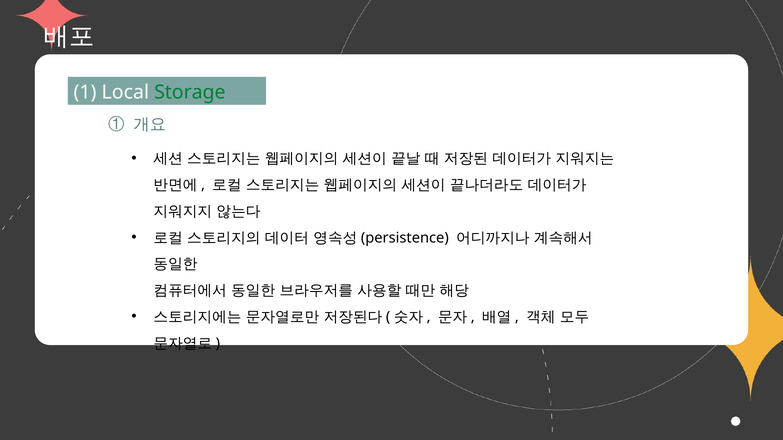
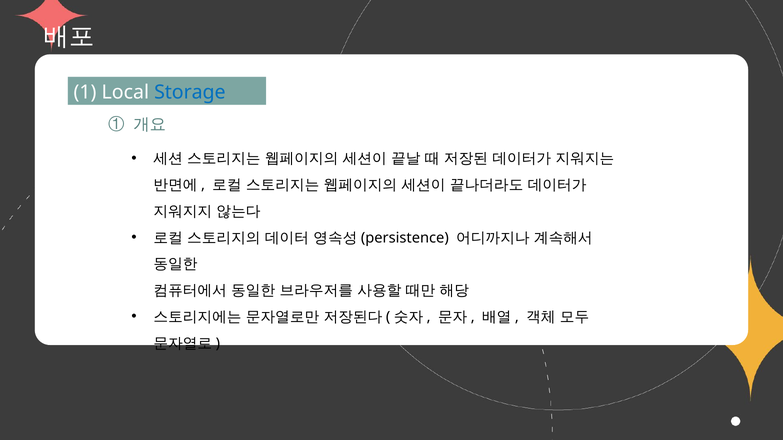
Storage colour: green -> blue
